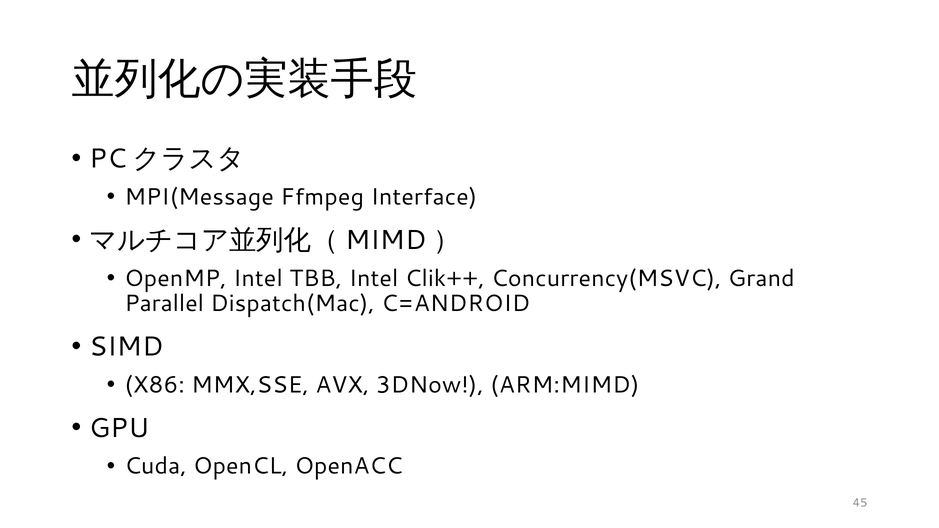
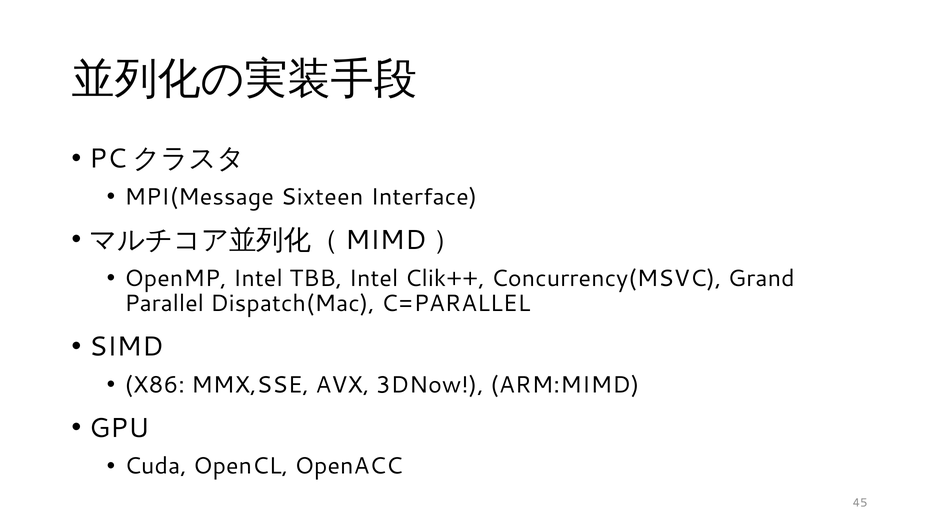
Ffmpeg: Ffmpeg -> Sixteen
C=ANDROID: C=ANDROID -> C=PARALLEL
